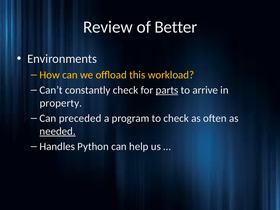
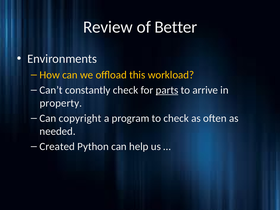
preceded: preceded -> copyright
needed underline: present -> none
Handles: Handles -> Created
